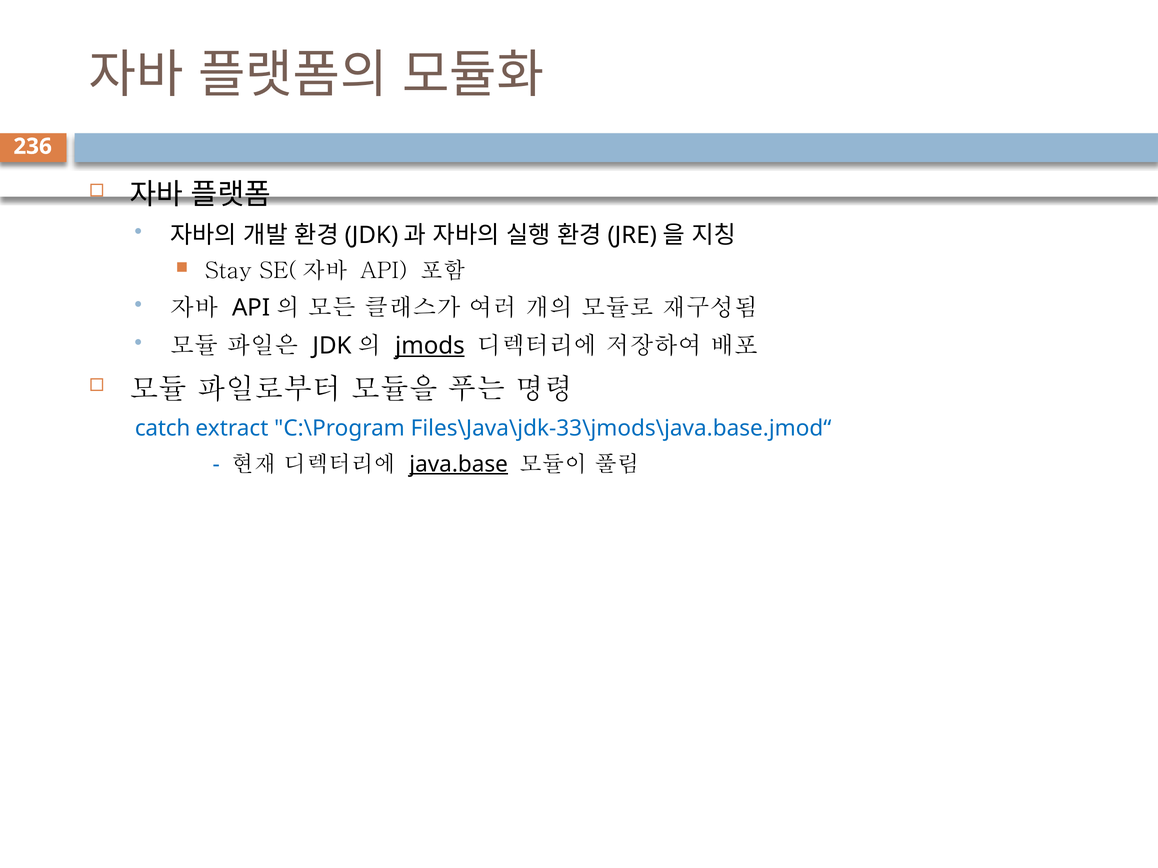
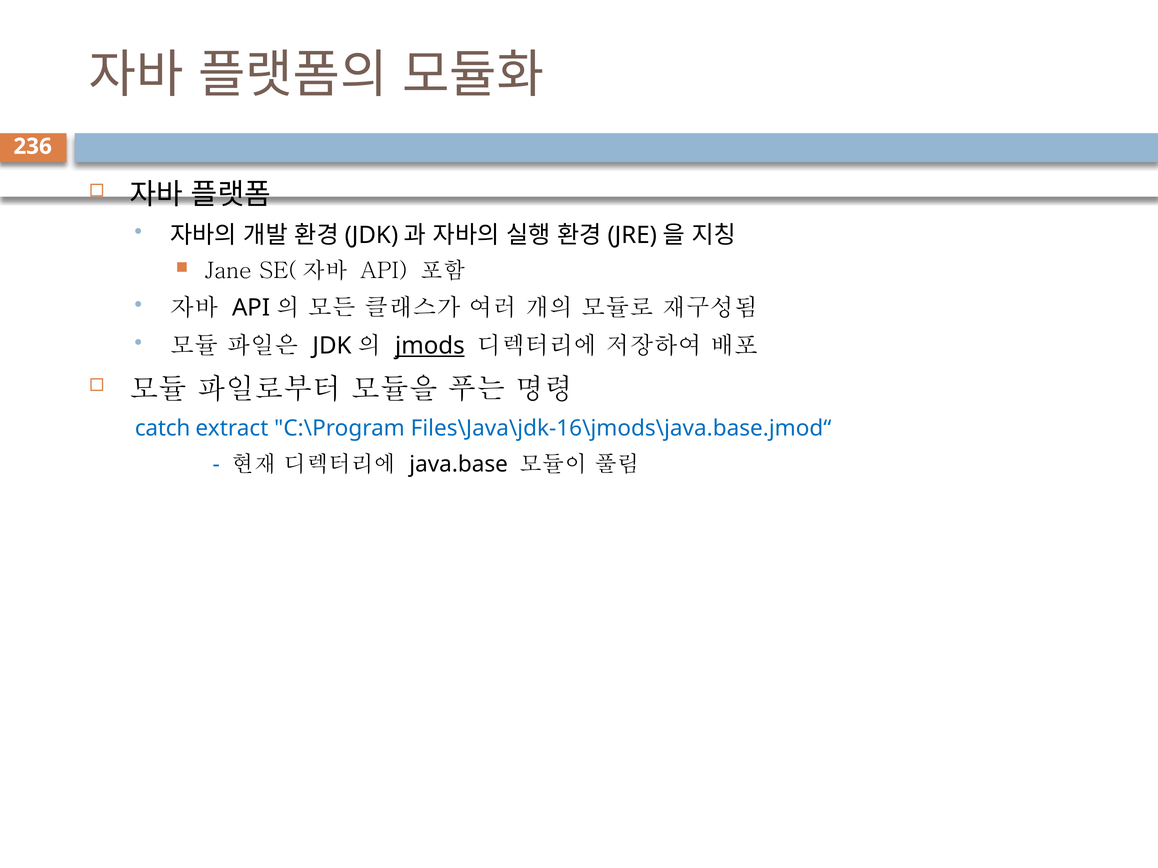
Stay: Stay -> Jane
Files\Java\jdk-33\jmods\java.base.jmod“: Files\Java\jdk-33\jmods\java.base.jmod“ -> Files\Java\jdk-16\jmods\java.base.jmod“
java.base underline: present -> none
